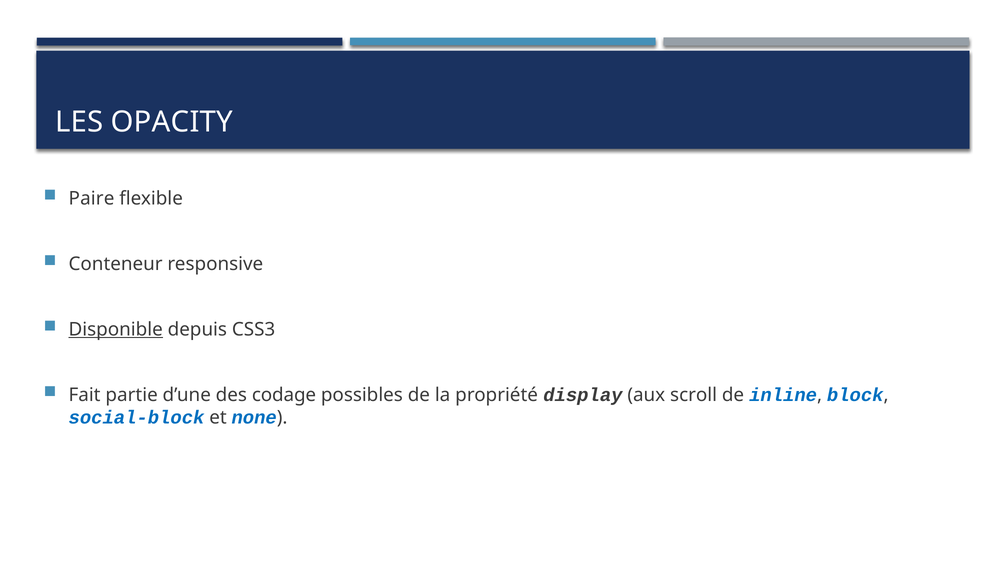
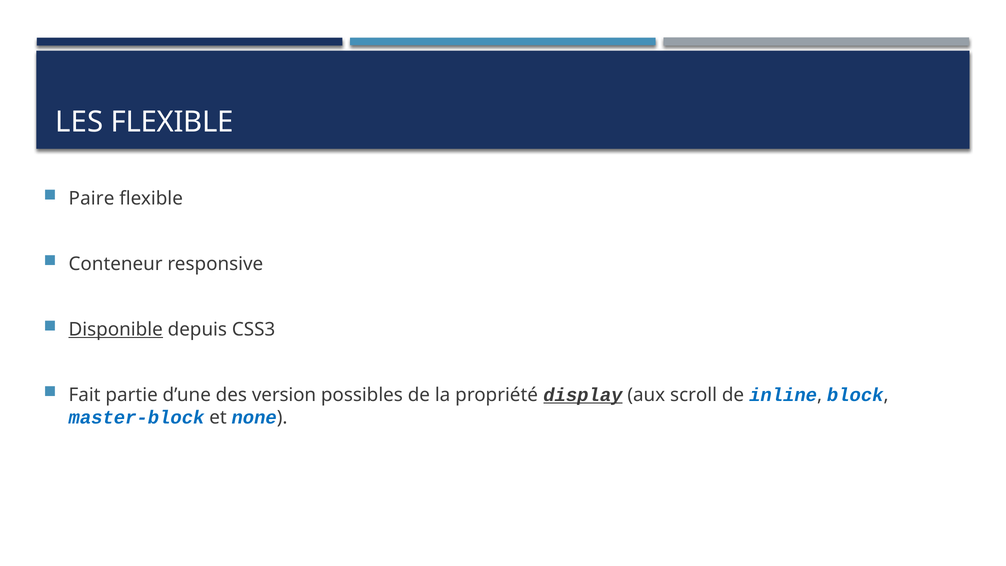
LES OPACITY: OPACITY -> FLEXIBLE
codage: codage -> version
display underline: none -> present
social-block: social-block -> master-block
